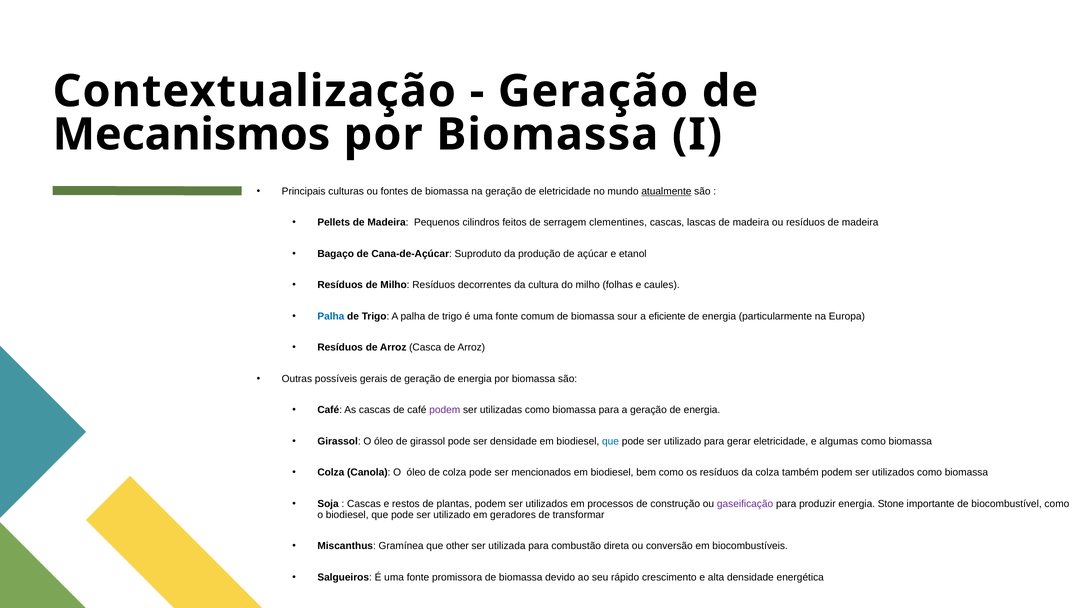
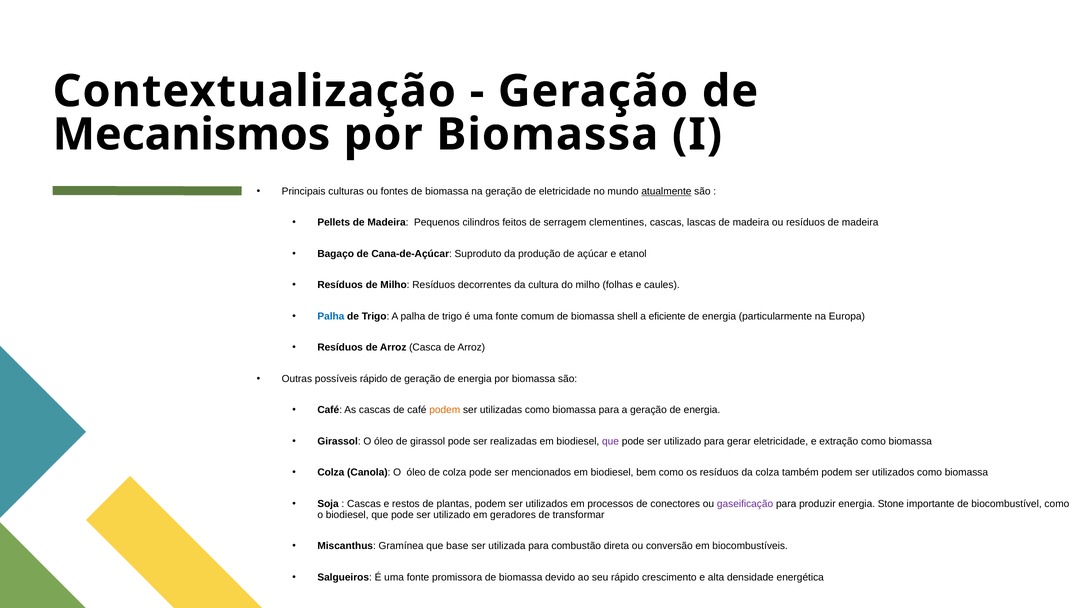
sour: sour -> shell
possíveis gerais: gerais -> rápido
podem at (445, 410) colour: purple -> orange
ser densidade: densidade -> realizadas
que at (611, 441) colour: blue -> purple
algumas: algumas -> extração
construção: construção -> conectores
other: other -> base
